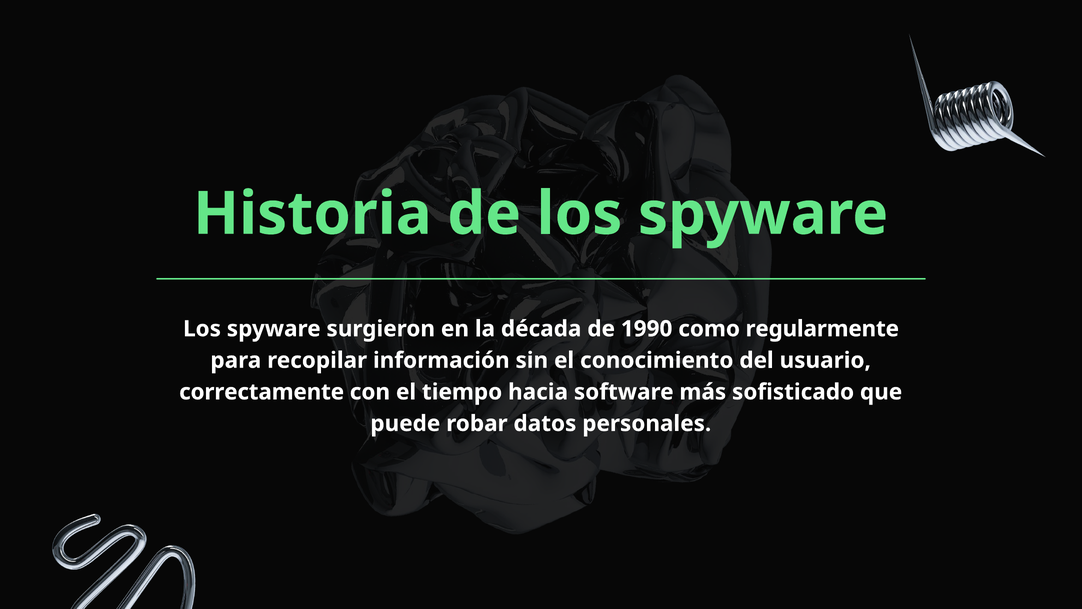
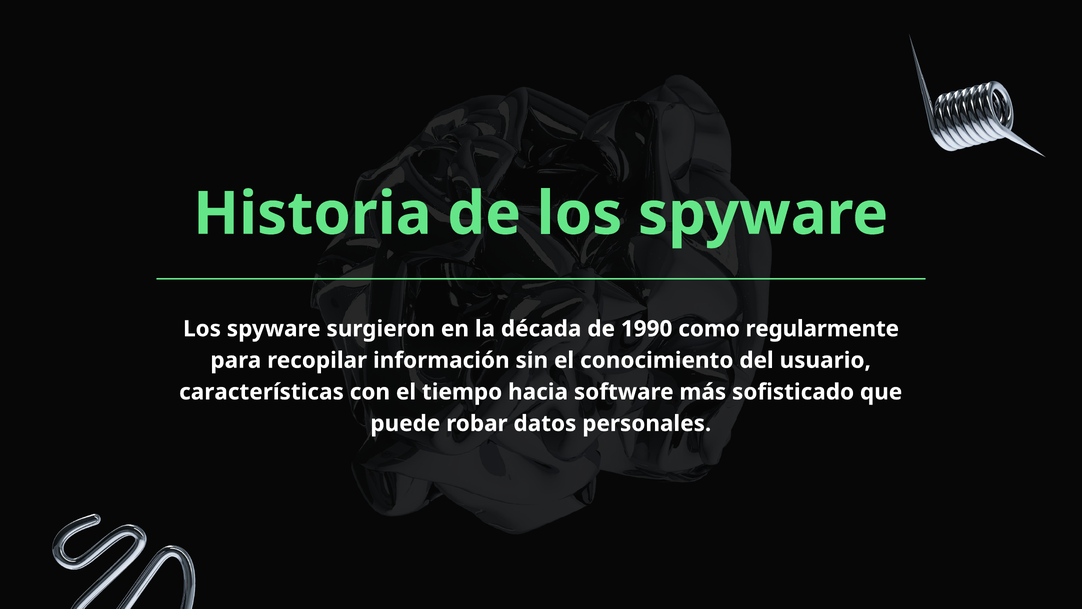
correctamente: correctamente -> características
